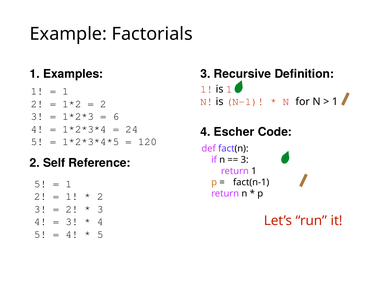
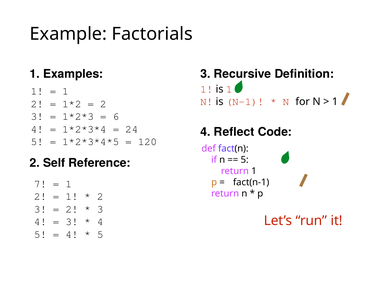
Escher: Escher -> Reflect
3 at (245, 160): 3 -> 5
5 at (40, 184): 5 -> 7
